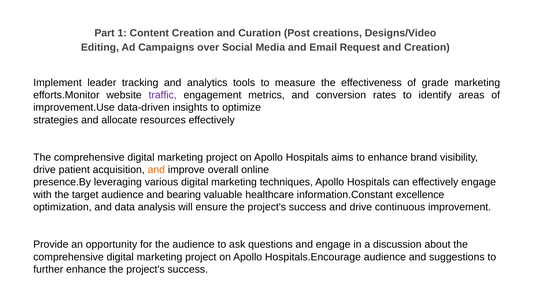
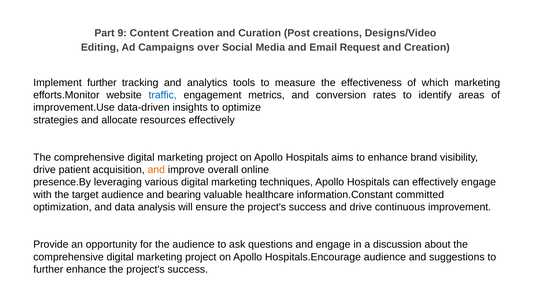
1: 1 -> 9
Implement leader: leader -> further
grade: grade -> which
traffic colour: purple -> blue
excellence: excellence -> committed
